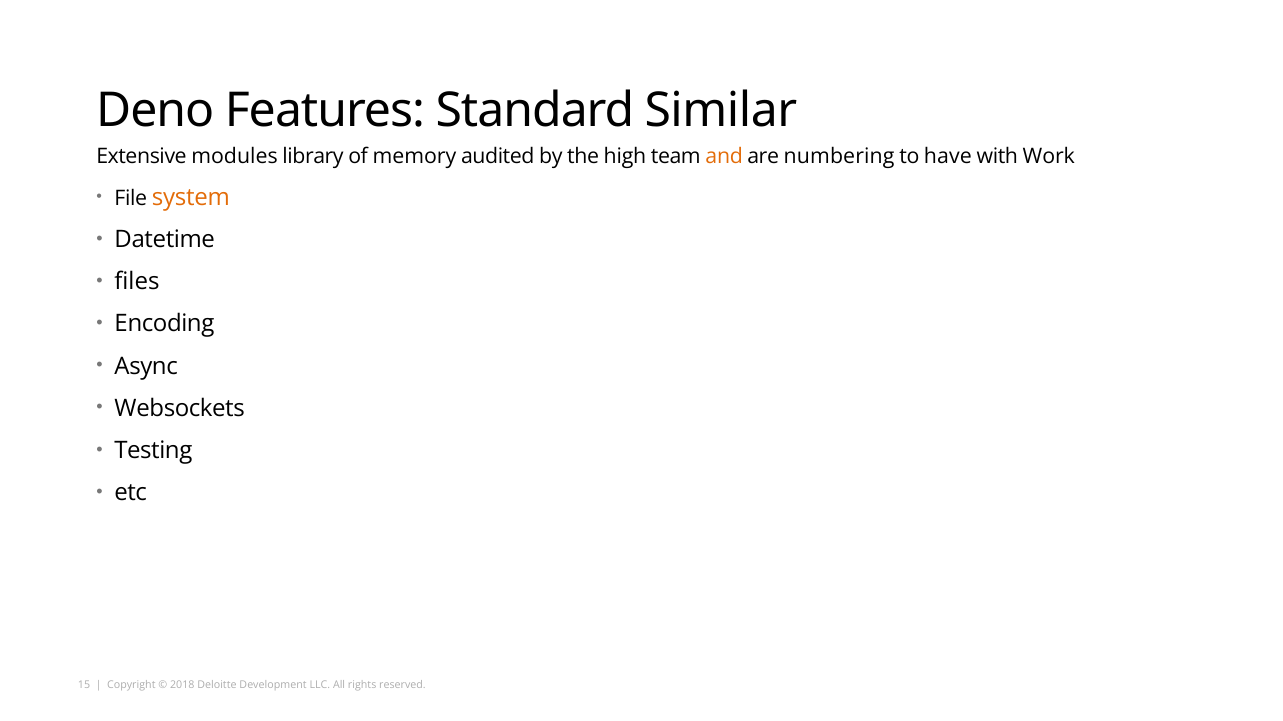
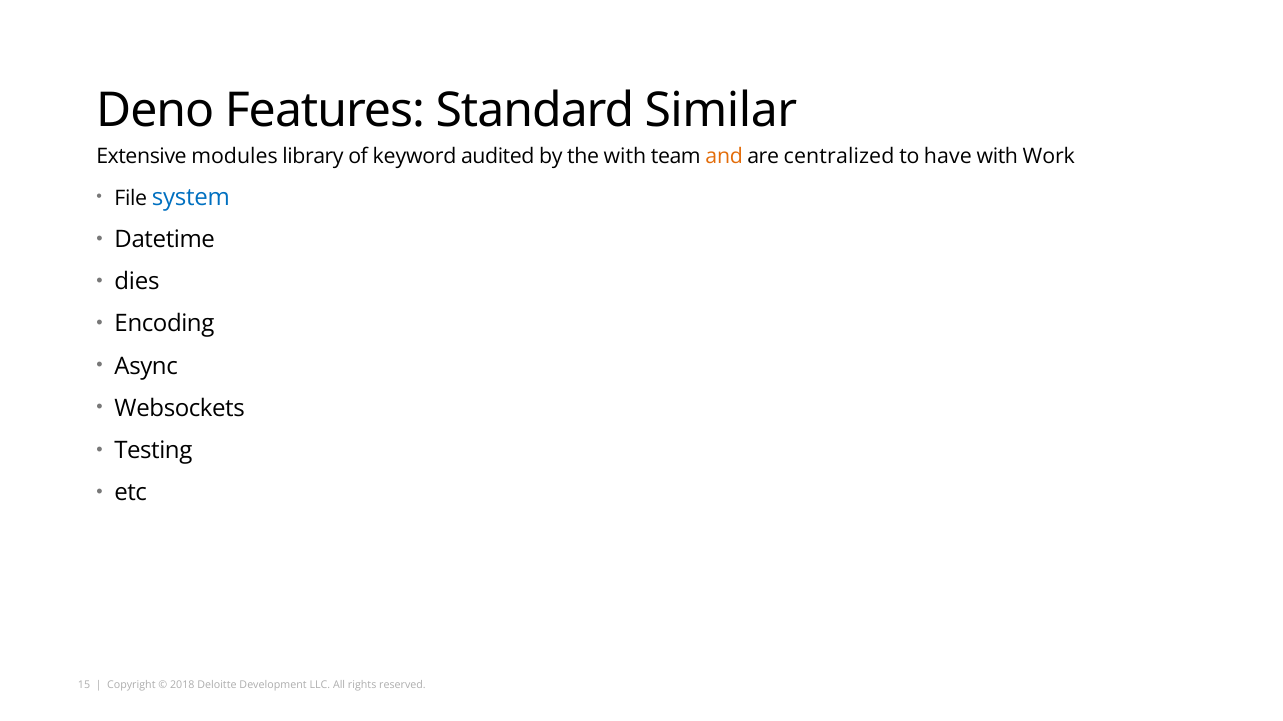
memory: memory -> keyword
the high: high -> with
numbering: numbering -> centralized
system colour: orange -> blue
files: files -> dies
